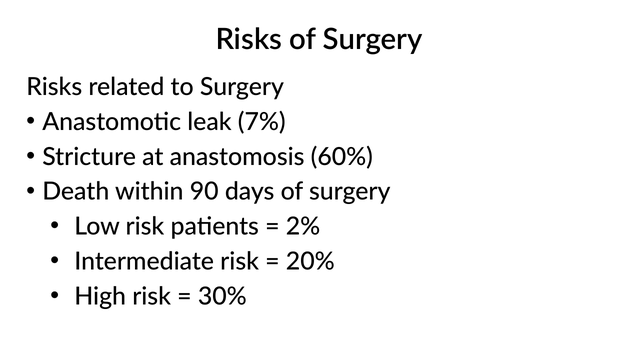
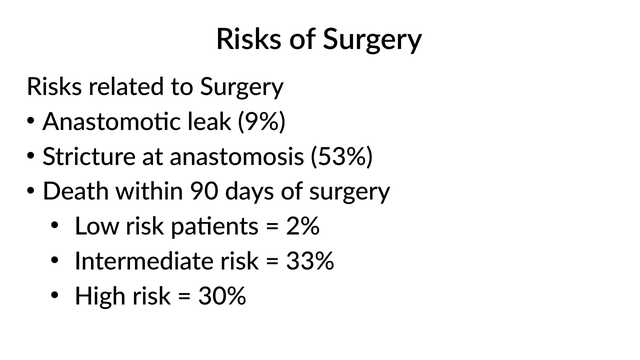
7%: 7% -> 9%
60%: 60% -> 53%
20%: 20% -> 33%
